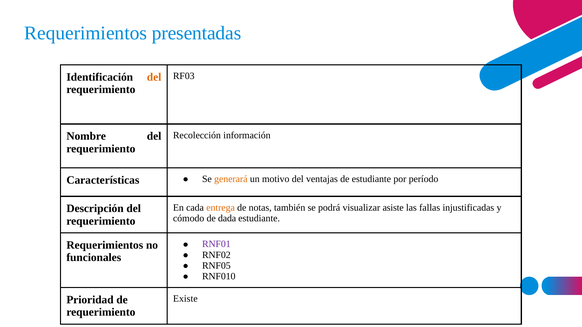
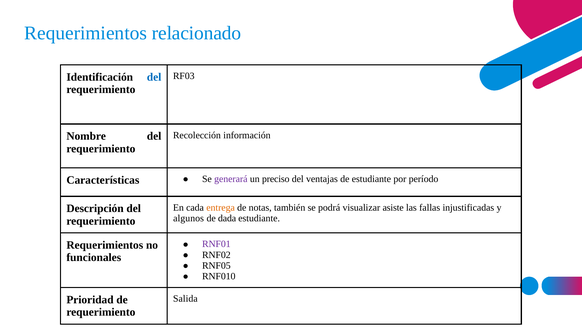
presentadas: presentadas -> relacionado
del at (154, 77) colour: orange -> blue
generará colour: orange -> purple
motivo: motivo -> preciso
cómodo: cómodo -> algunos
Existe: Existe -> Salida
